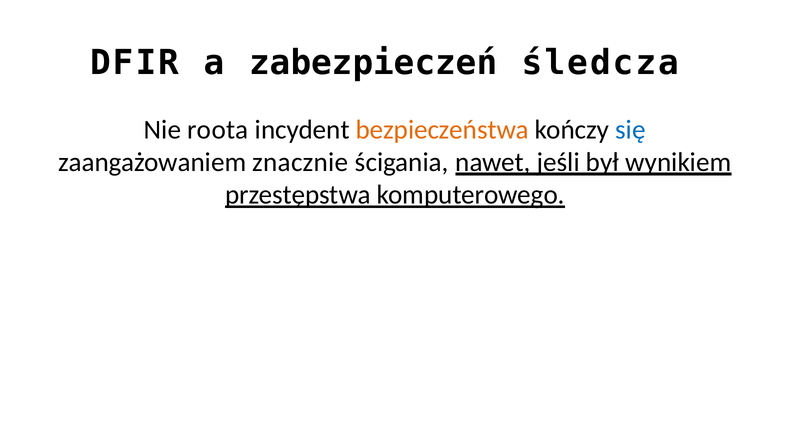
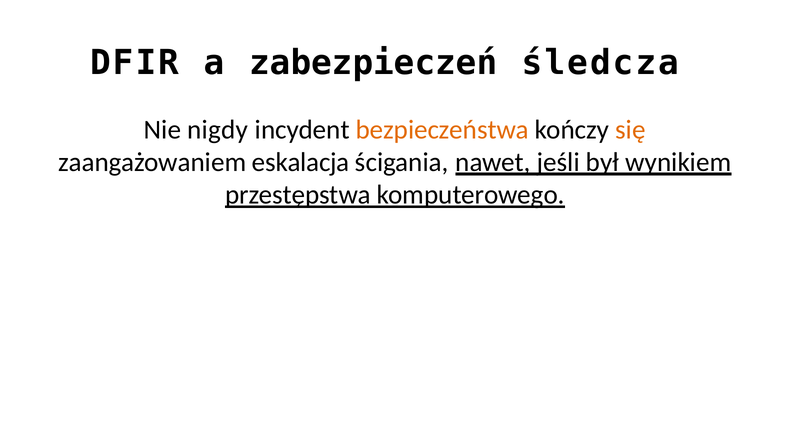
roota: roota -> nigdy
się colour: blue -> orange
znacznie: znacznie -> eskalacja
